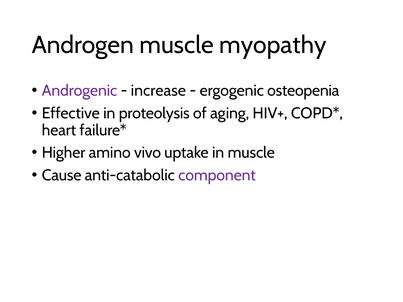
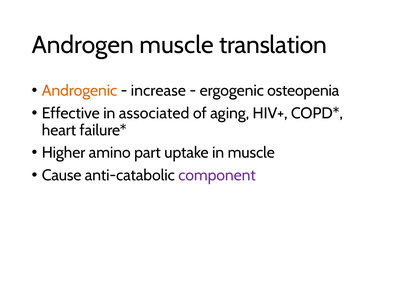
myopathy: myopathy -> translation
Androgenic colour: purple -> orange
proteolysis: proteolysis -> associated
vivo: vivo -> part
